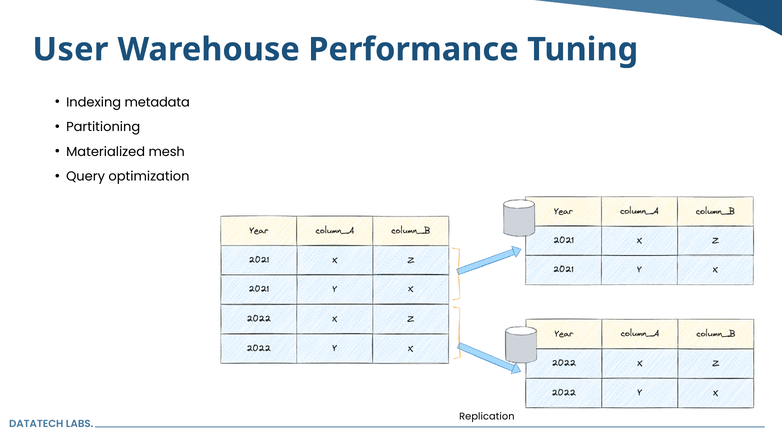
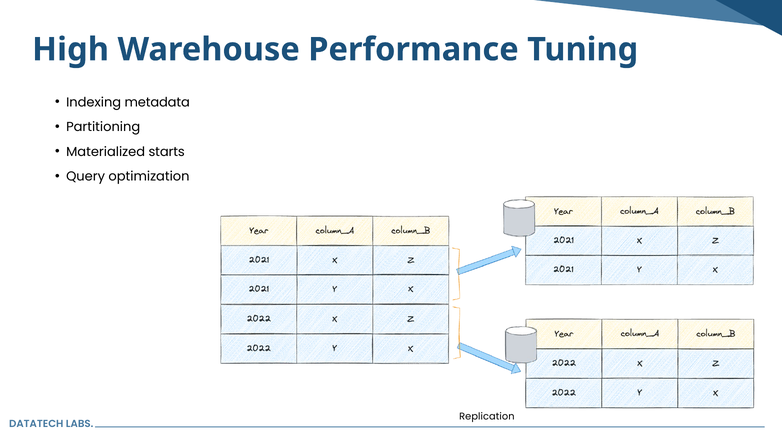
User: User -> High
mesh: mesh -> starts
